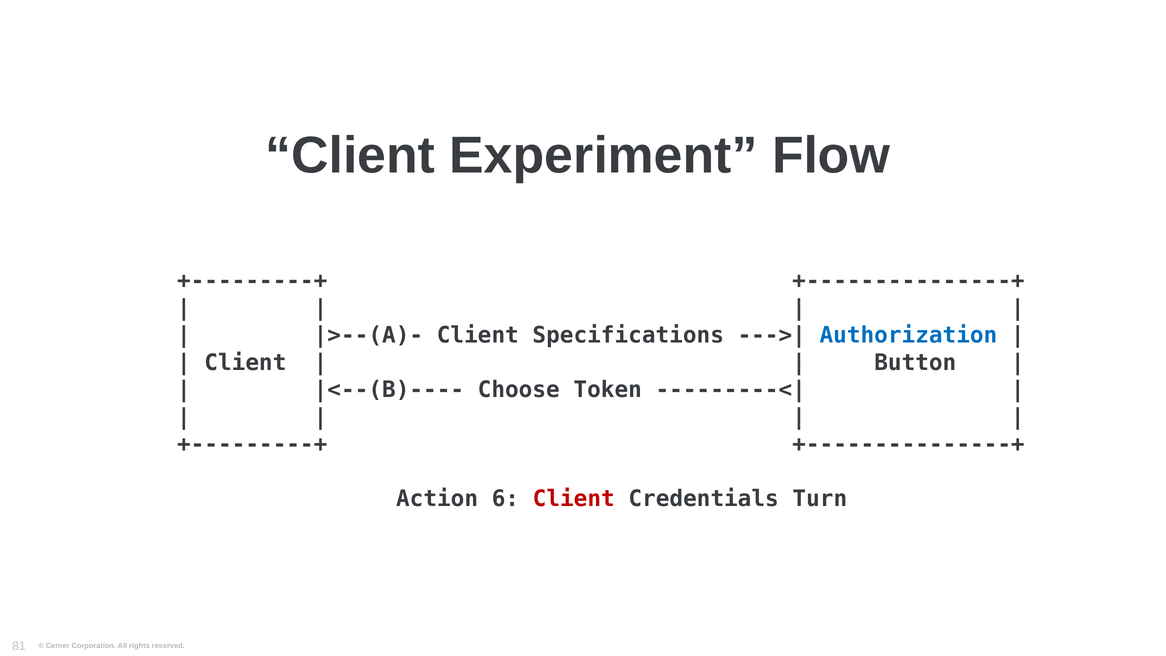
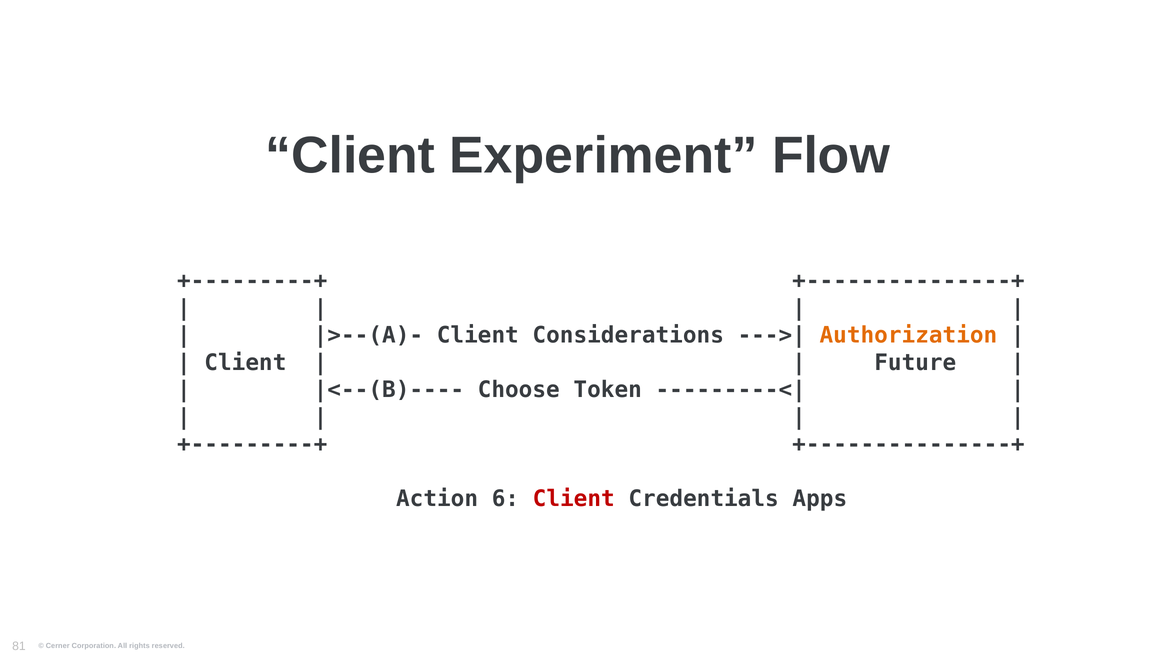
Specifications: Specifications -> Considerations
Authorization colour: blue -> orange
Button: Button -> Future
Turn: Turn -> Apps
